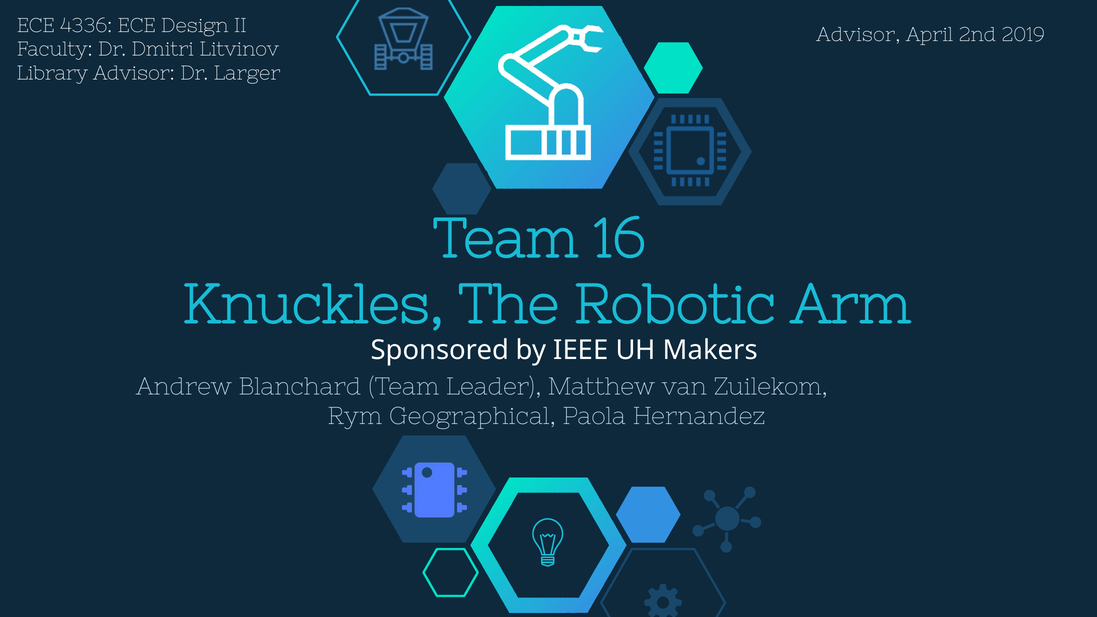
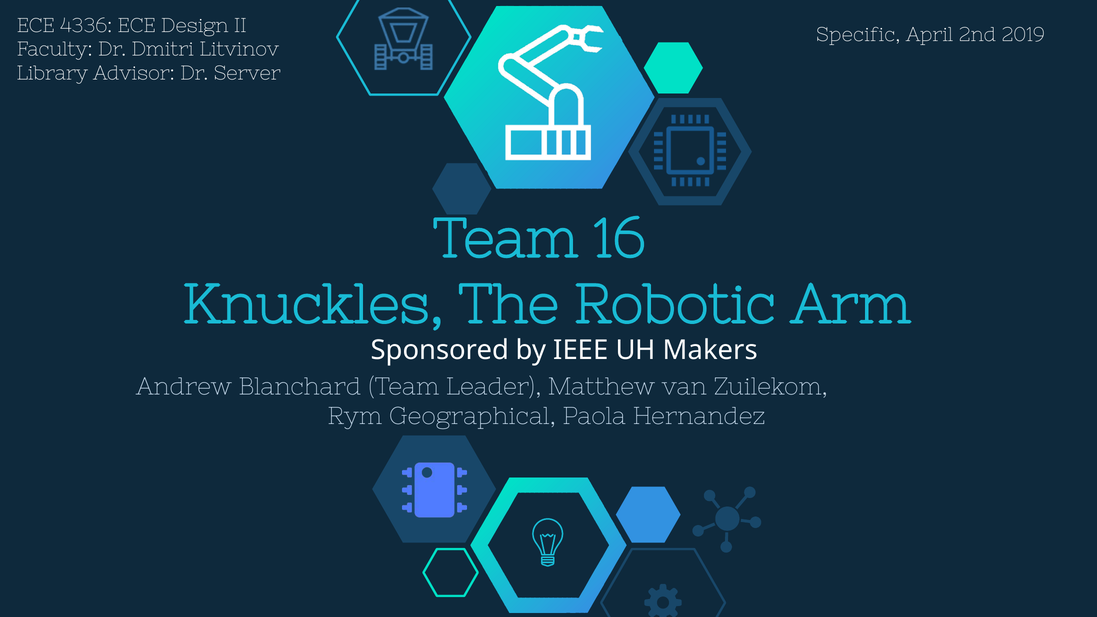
Advisor at (858, 35): Advisor -> Specific
Larger: Larger -> Server
